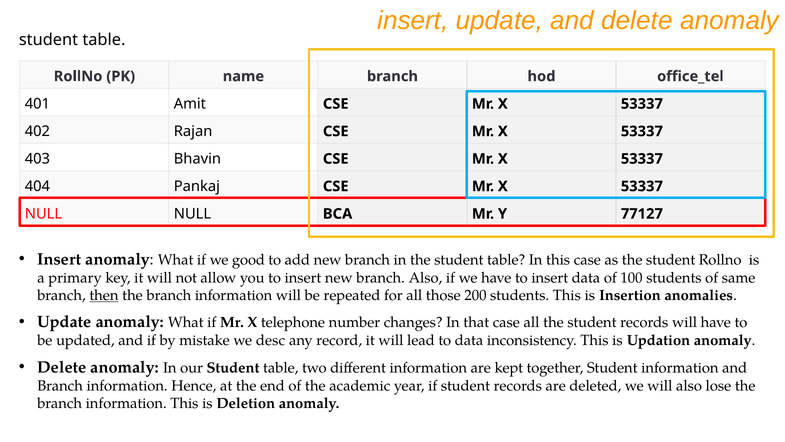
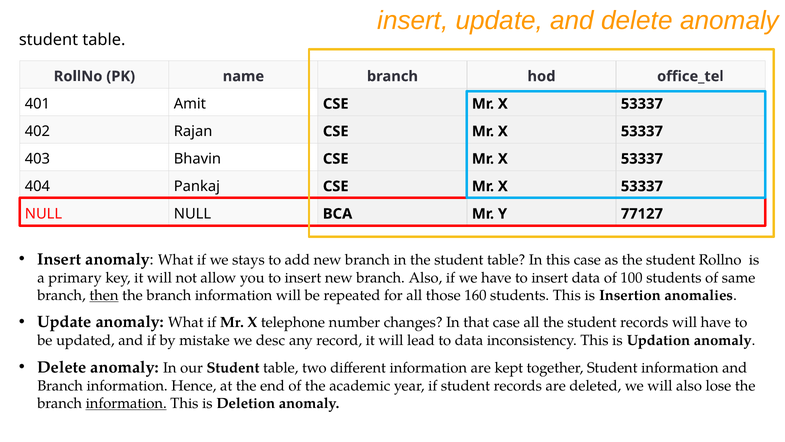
good: good -> stays
200: 200 -> 160
information at (126, 403) underline: none -> present
